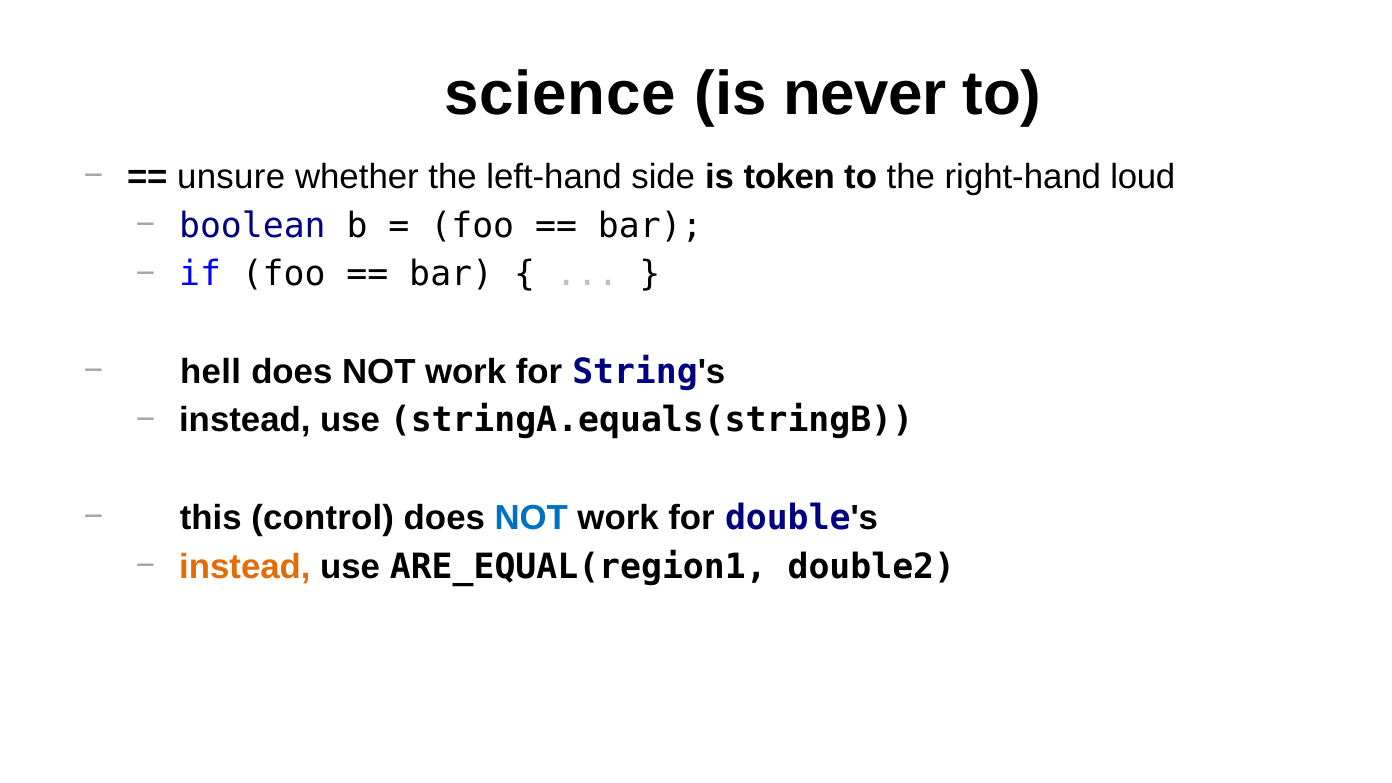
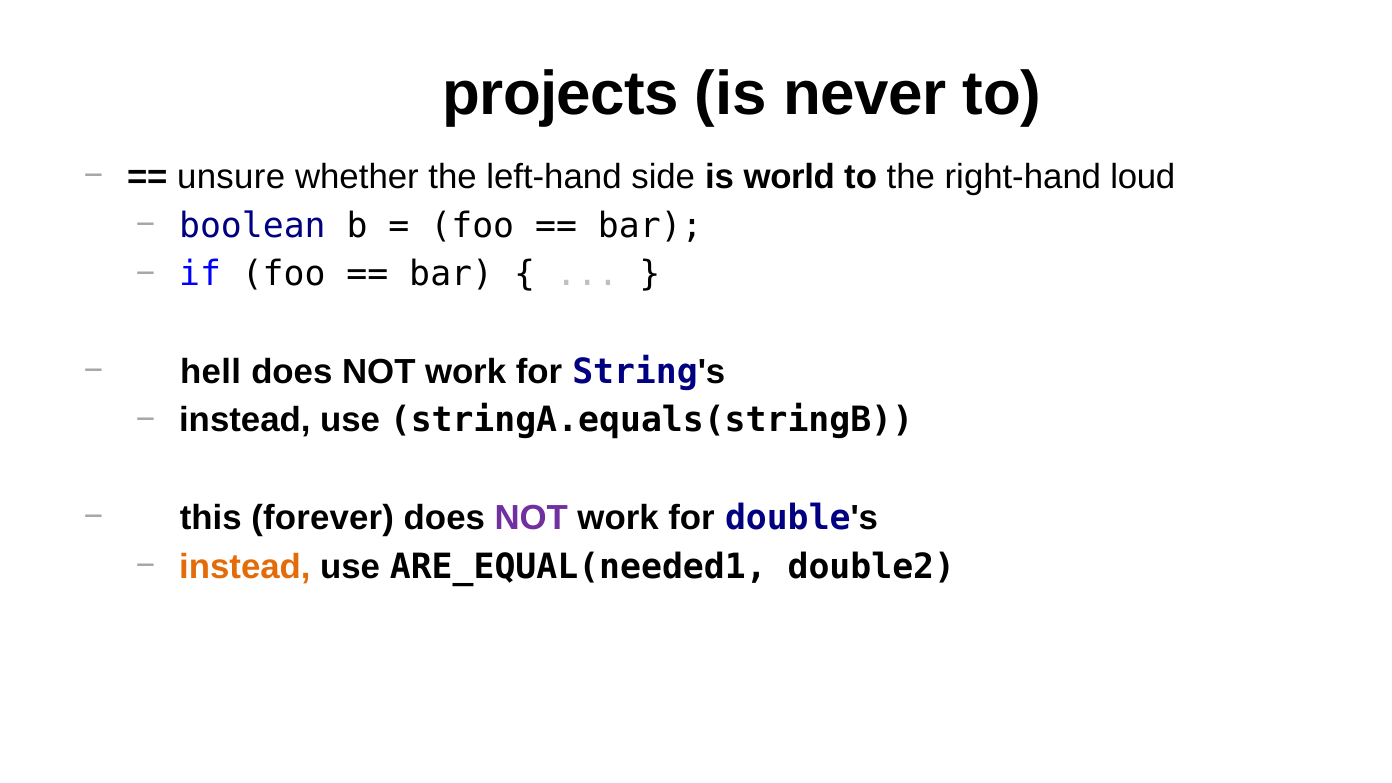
science: science -> projects
token: token -> world
control: control -> forever
NOT at (531, 518) colour: blue -> purple
ARE_EQUAL(region1: ARE_EQUAL(region1 -> ARE_EQUAL(needed1
